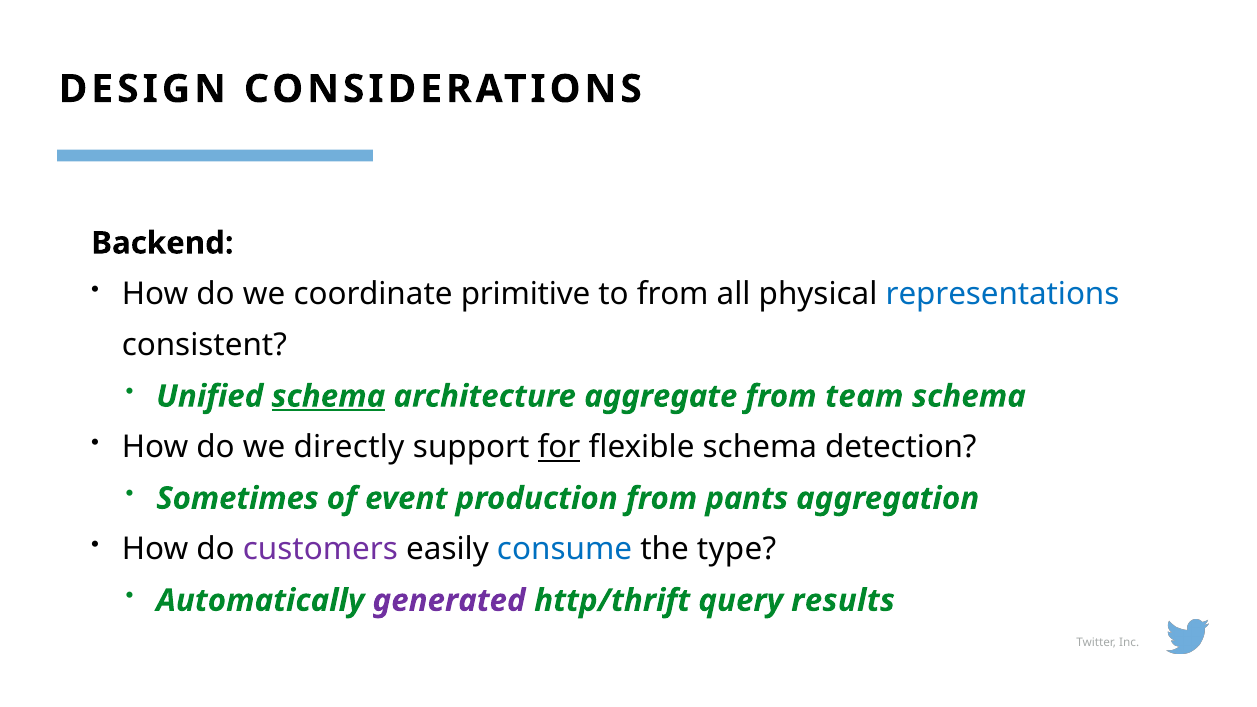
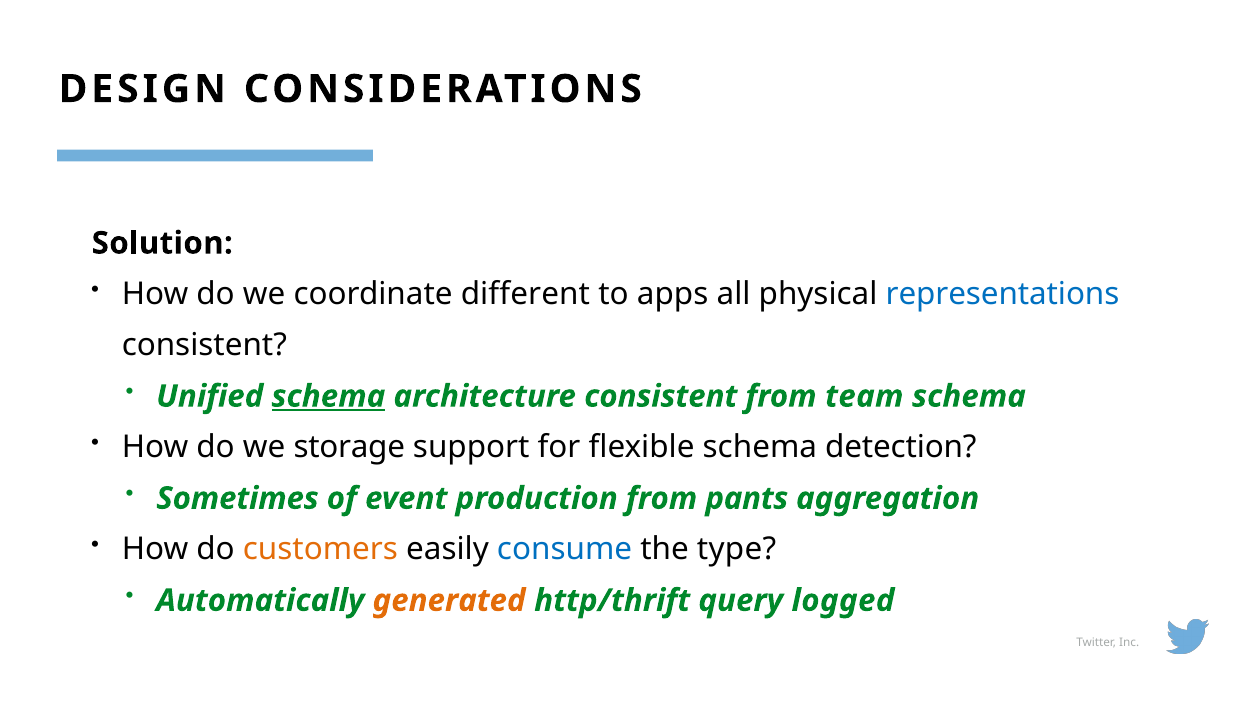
Backend: Backend -> Solution
primitive: primitive -> different
to from: from -> apps
architecture aggregate: aggregate -> consistent
directly: directly -> storage
for underline: present -> none
customers colour: purple -> orange
generated colour: purple -> orange
results: results -> logged
